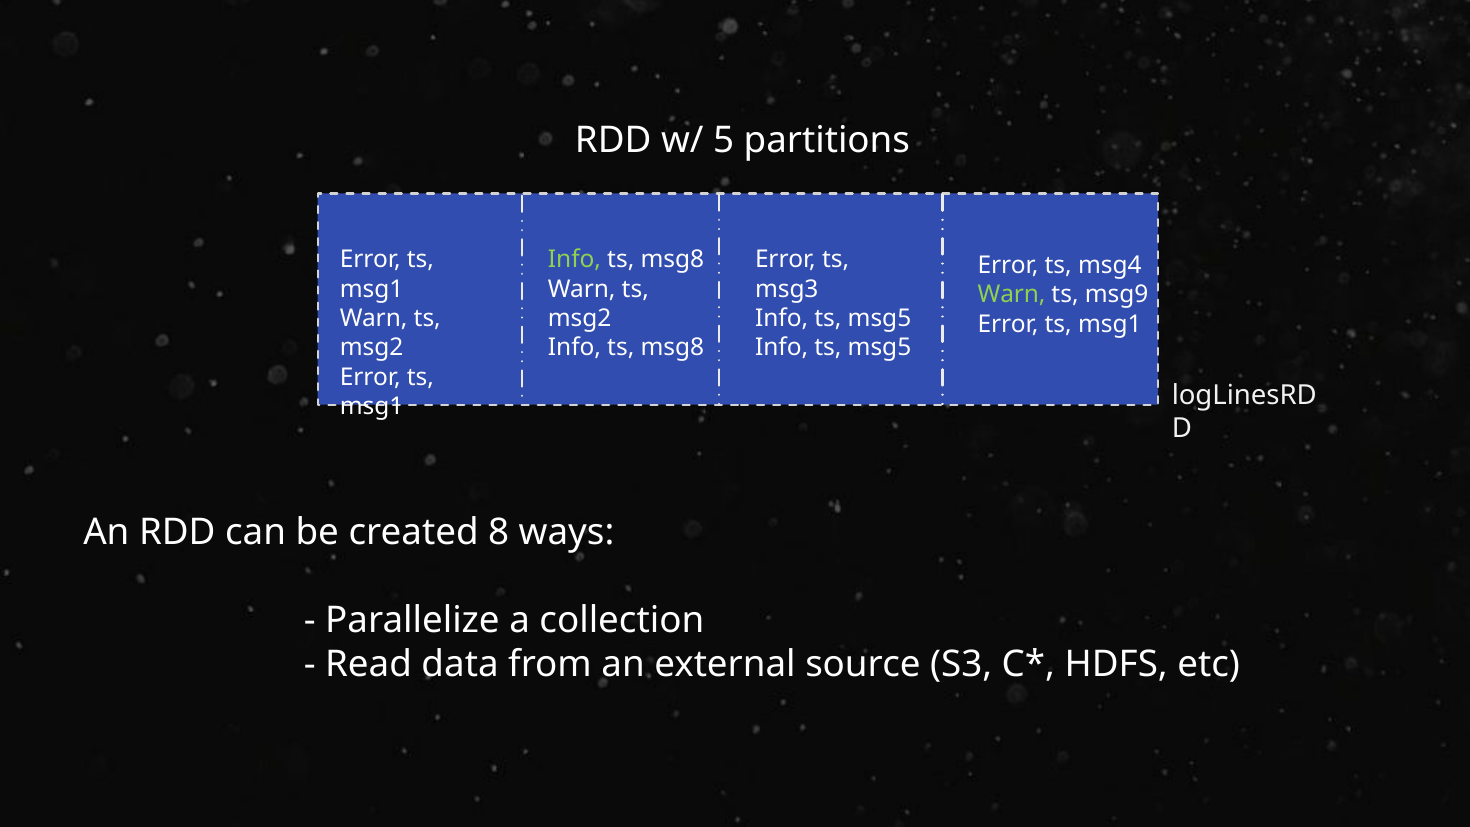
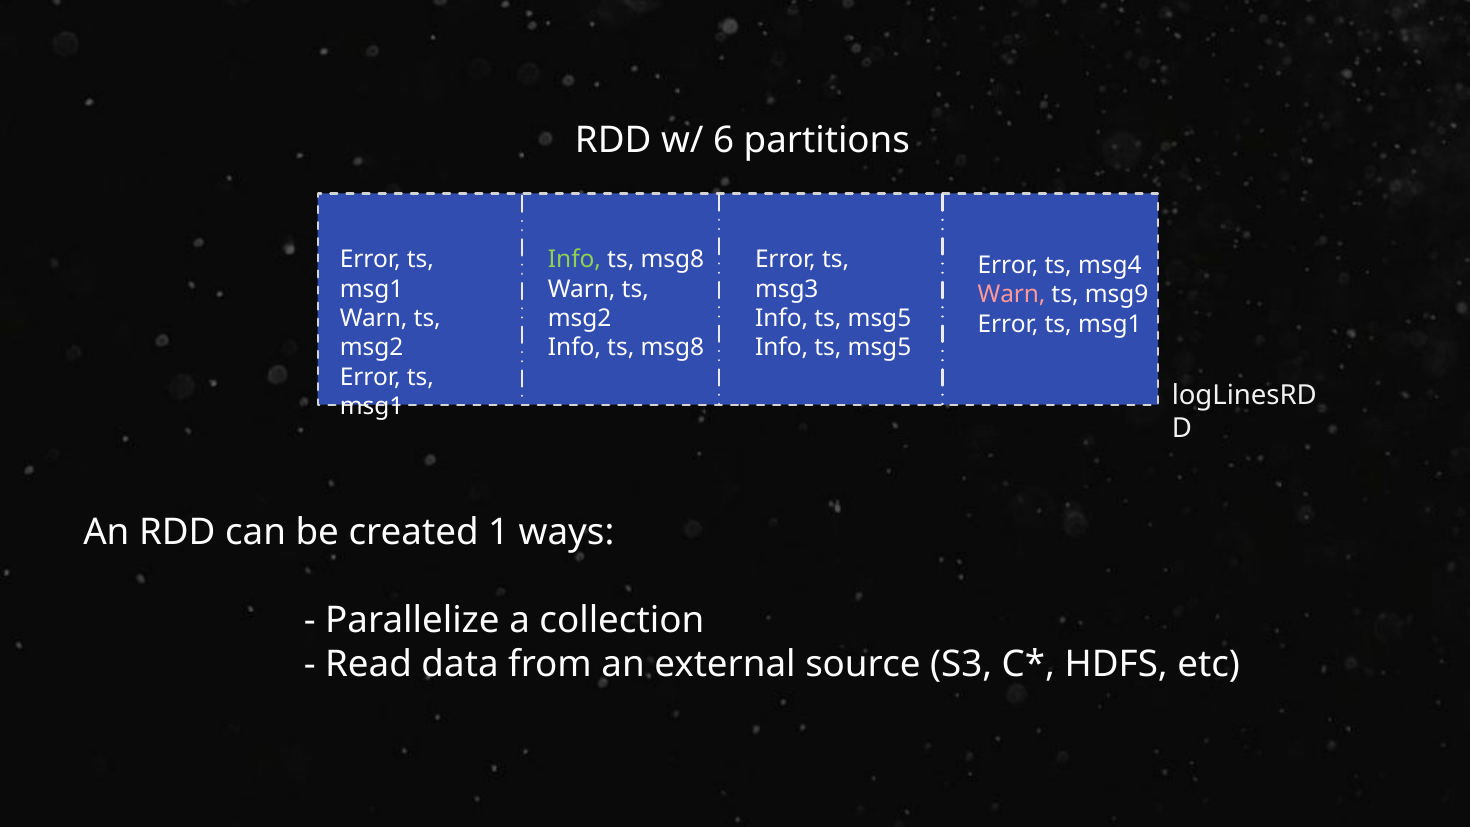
5: 5 -> 6
Warn at (1012, 295) colour: light green -> pink
8: 8 -> 1
